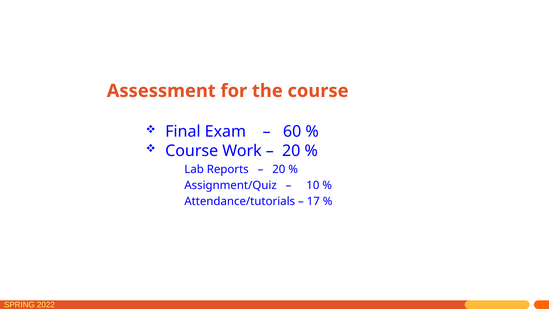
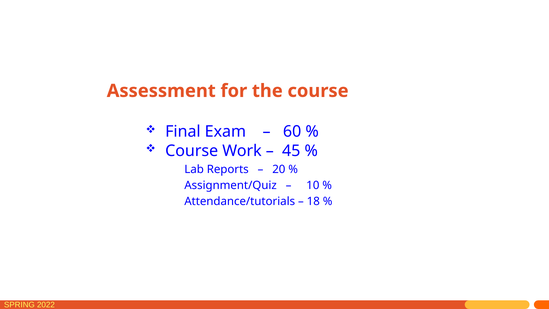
20 at (291, 151): 20 -> 45
17: 17 -> 18
